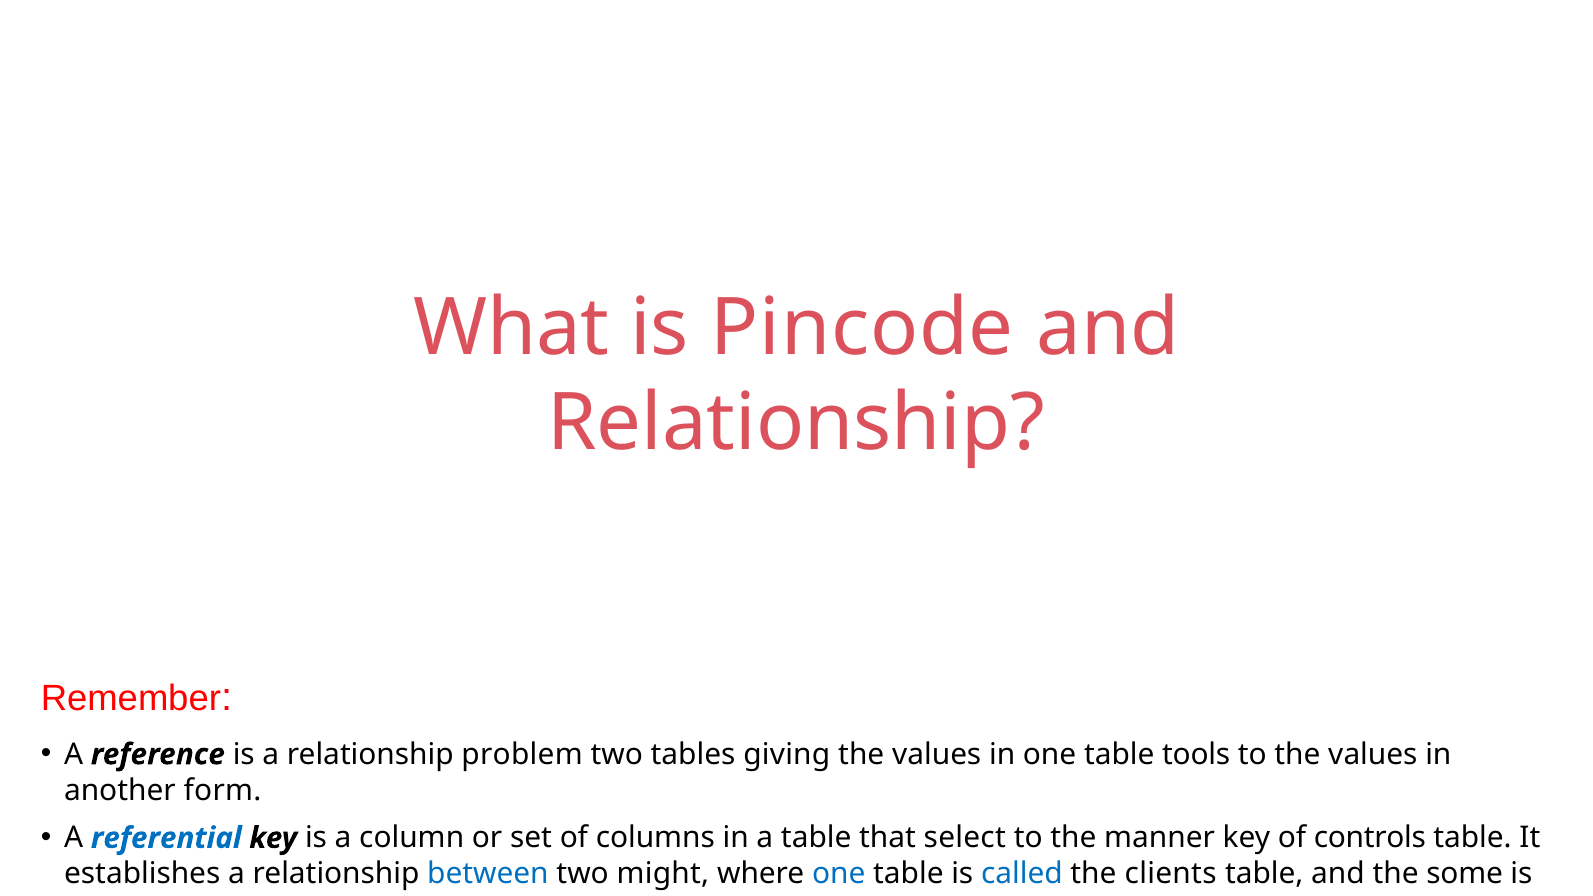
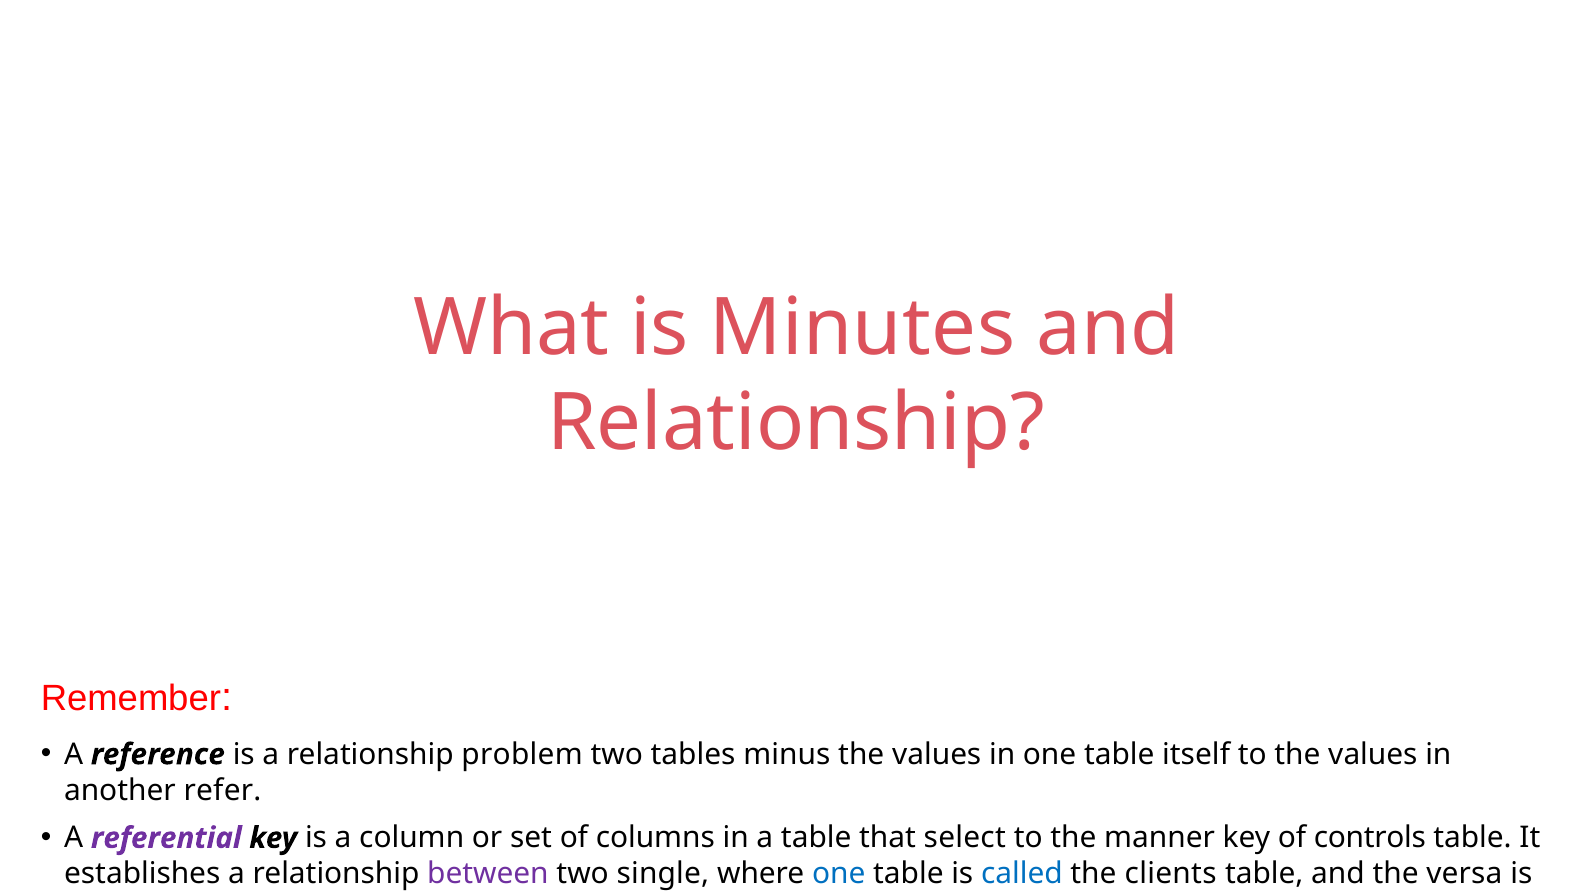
Pincode: Pincode -> Minutes
giving: giving -> minus
tools: tools -> itself
form: form -> refer
referential colour: blue -> purple
between colour: blue -> purple
might: might -> single
some: some -> versa
